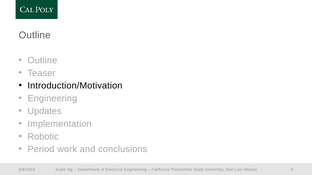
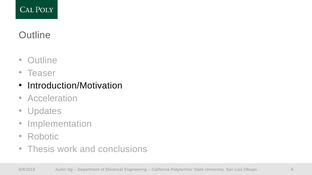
Engineering at (52, 99): Engineering -> Acceleration
Period: Period -> Thesis
